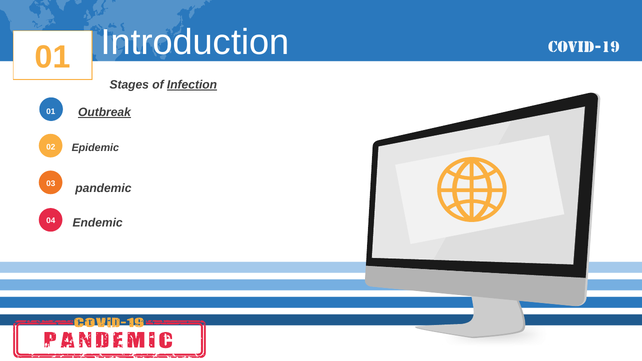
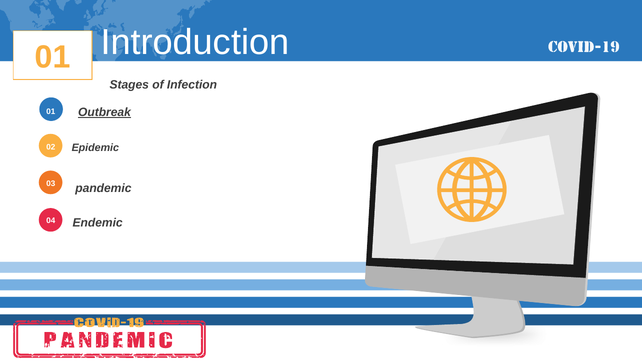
Infection underline: present -> none
